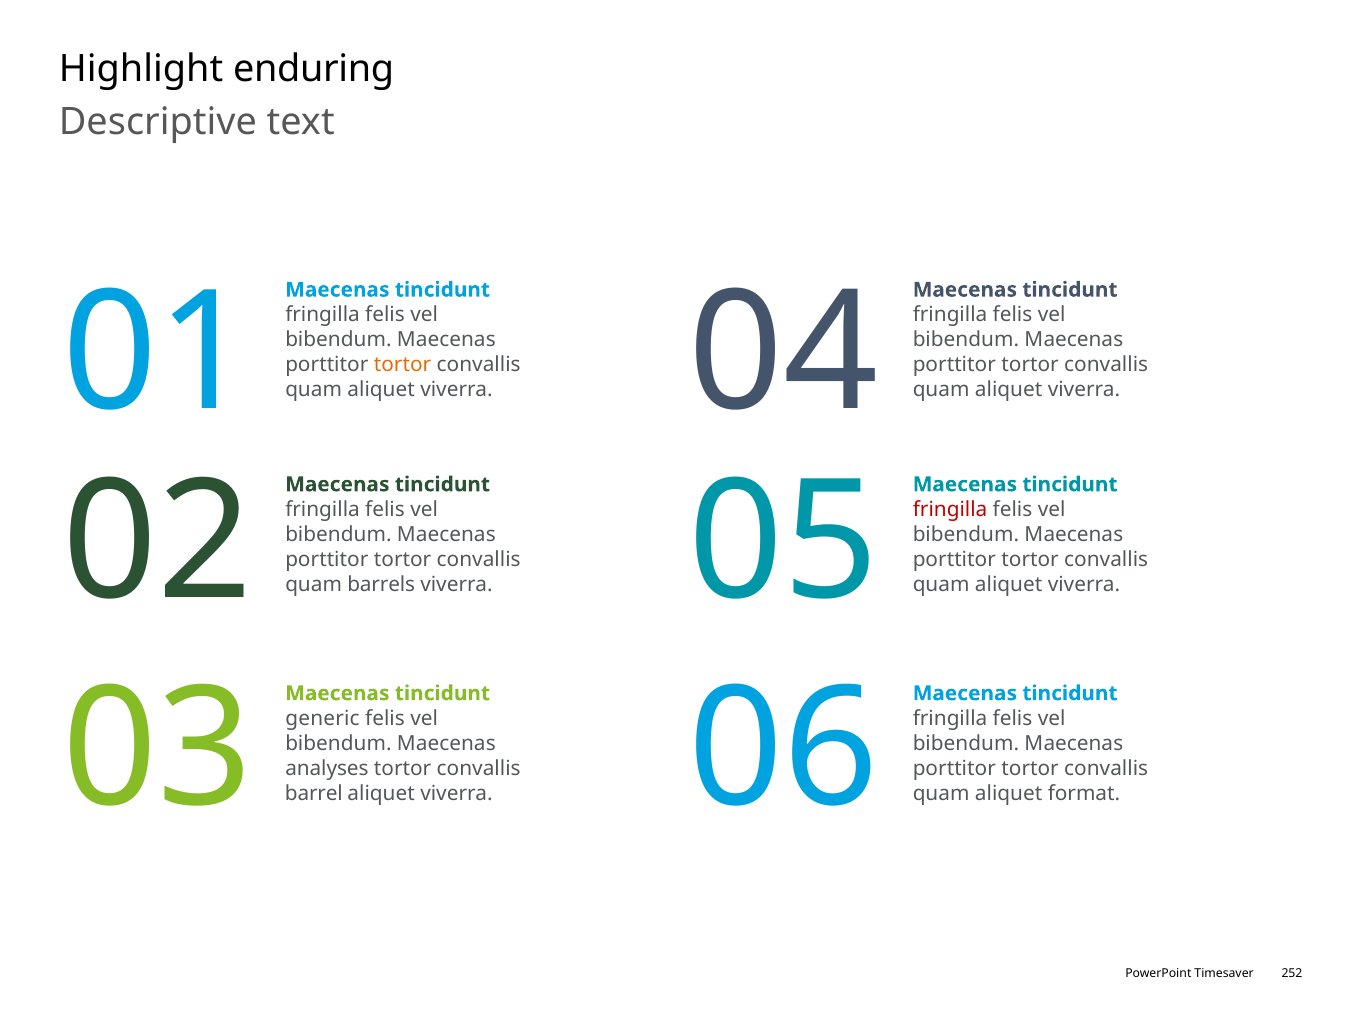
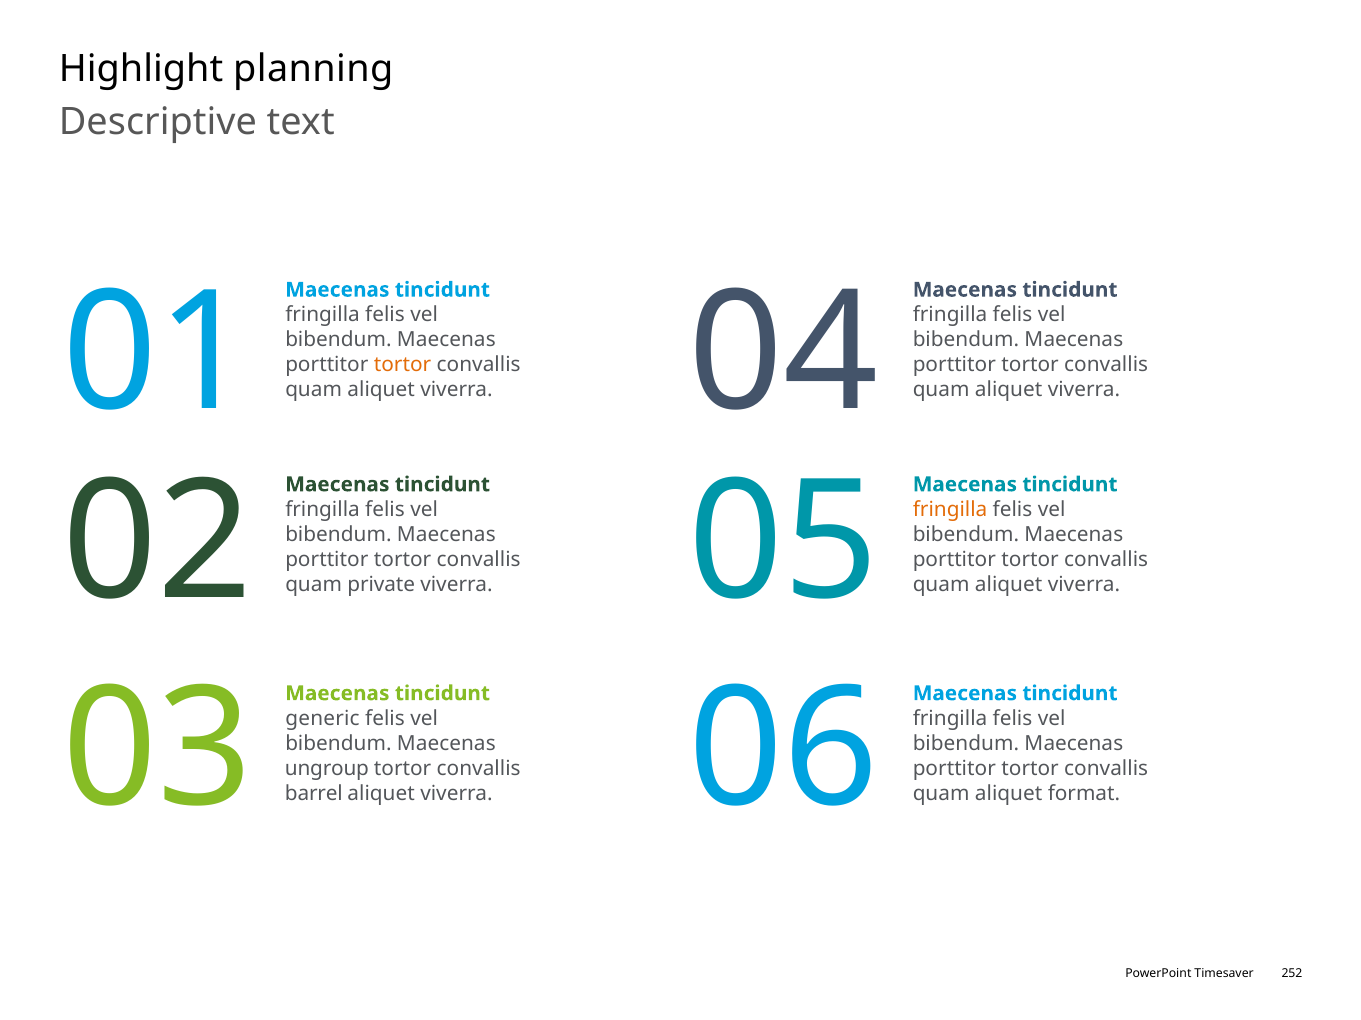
enduring: enduring -> planning
fringilla at (950, 510) colour: red -> orange
barrels: barrels -> private
analyses: analyses -> ungroup
